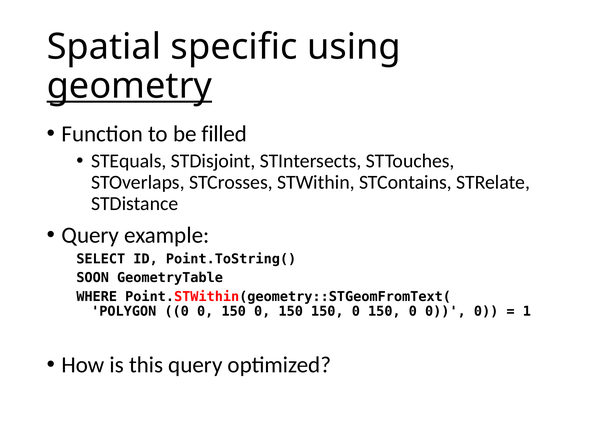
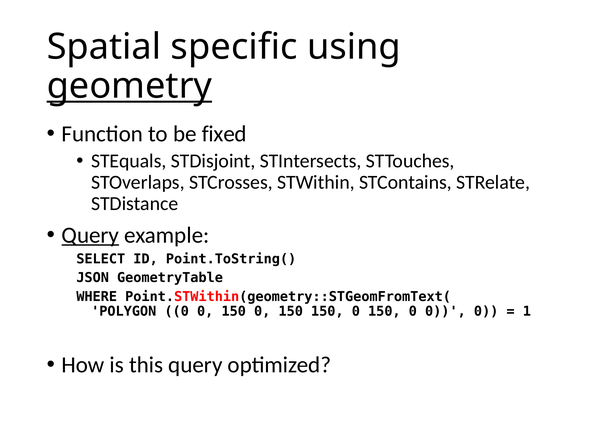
filled: filled -> fixed
Query at (90, 235) underline: none -> present
SOON: SOON -> JSON
